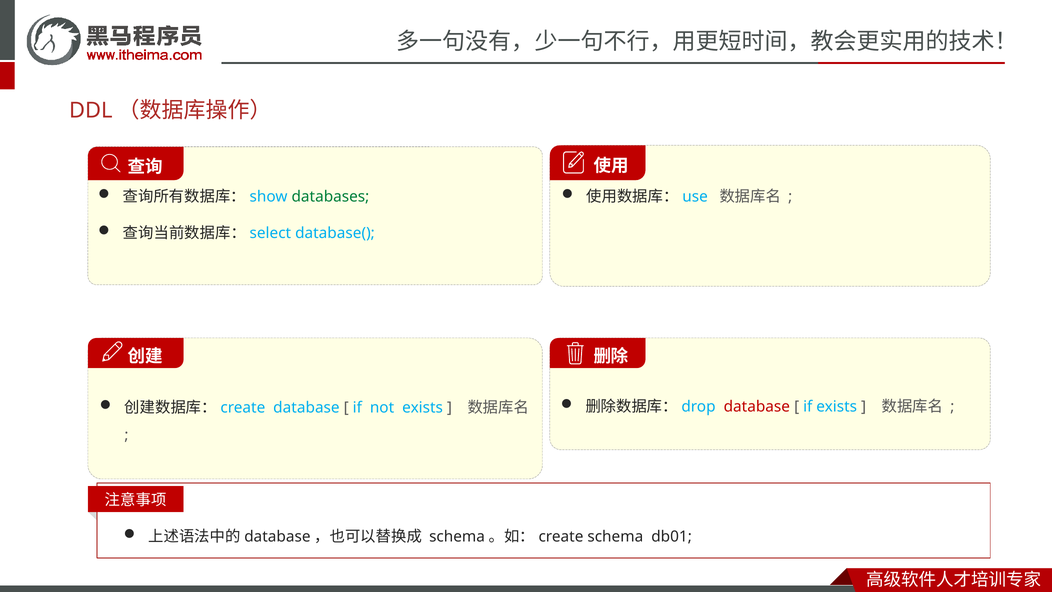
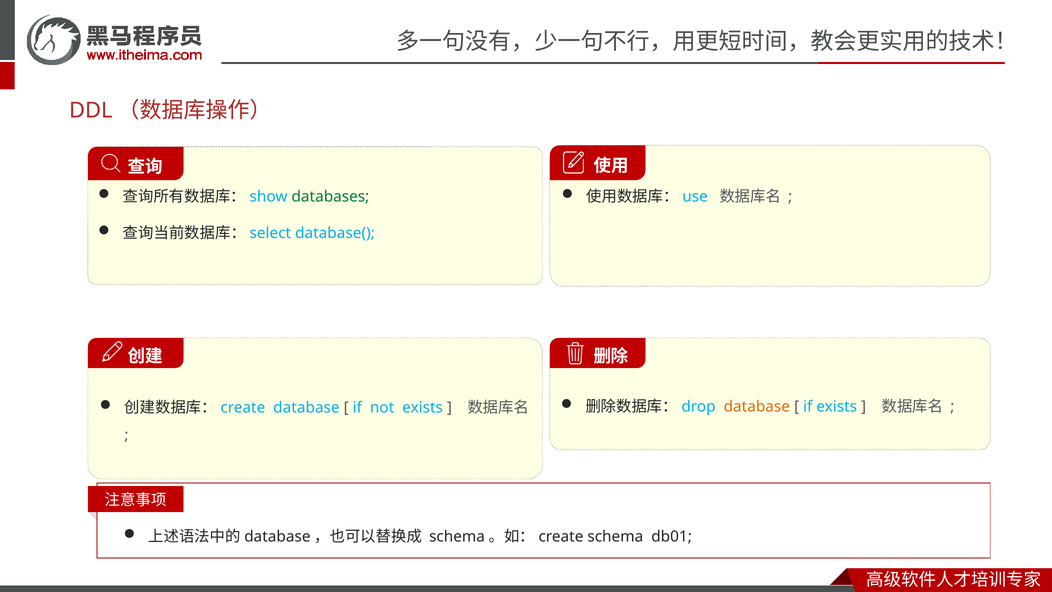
database at (757, 407) colour: red -> orange
